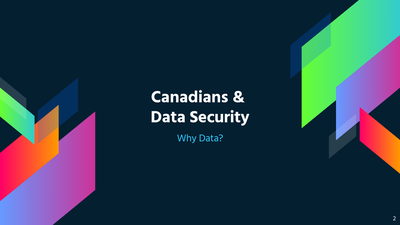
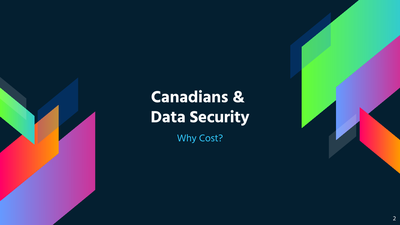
Why Data: Data -> Cost
